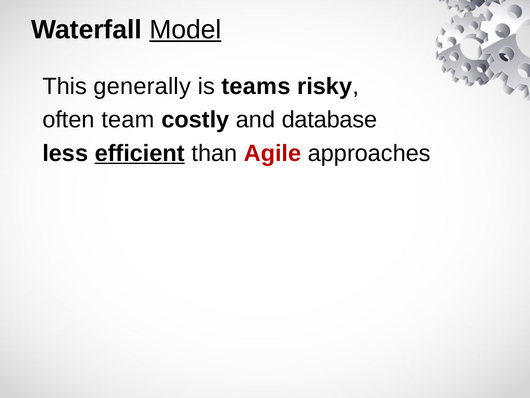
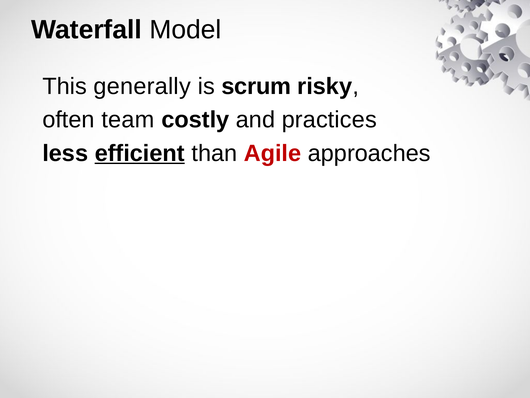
Model underline: present -> none
teams: teams -> scrum
database: database -> practices
